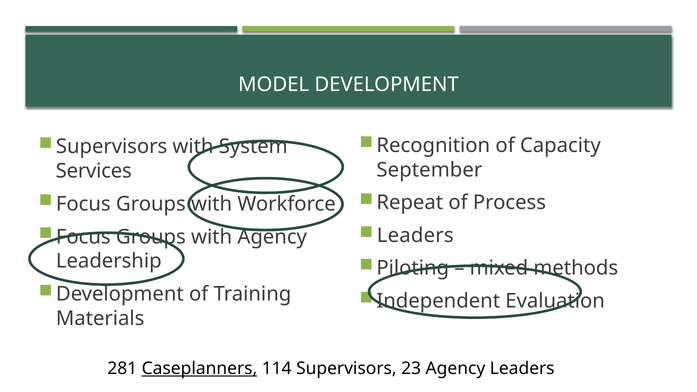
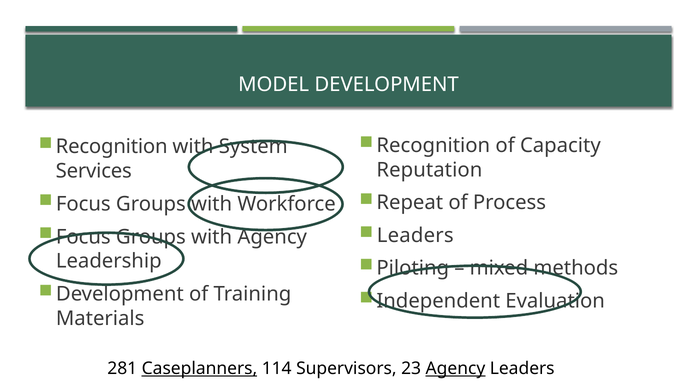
Supervisors at (112, 147): Supervisors -> Recognition
September: September -> Reputation
Agency at (455, 369) underline: none -> present
